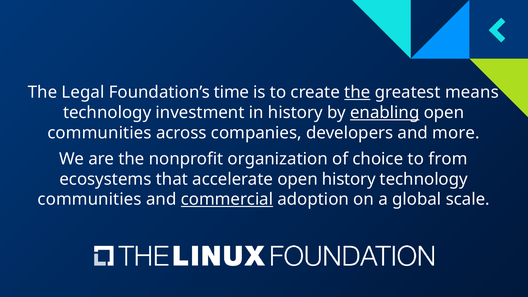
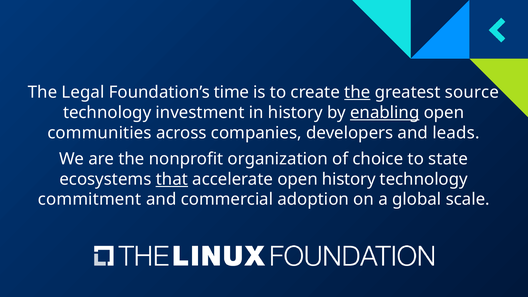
means: means -> source
more: more -> leads
from: from -> state
that underline: none -> present
communities at (90, 199): communities -> commitment
commercial underline: present -> none
